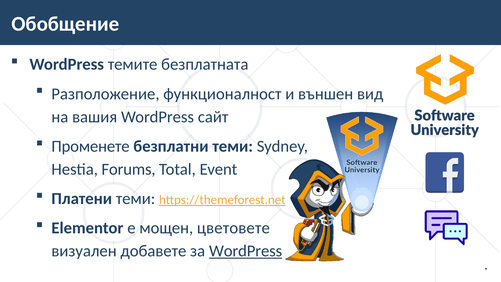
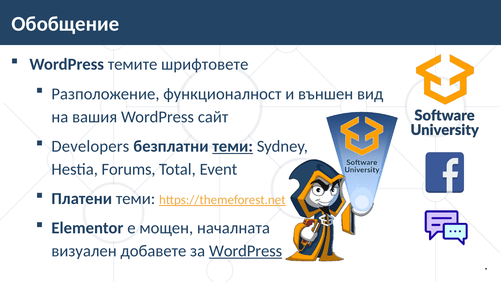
безплатната: безплатната -> шрифтовете
Променете: Променете -> Developers
теми at (233, 146) underline: none -> present
цветовете: цветовете -> началната
